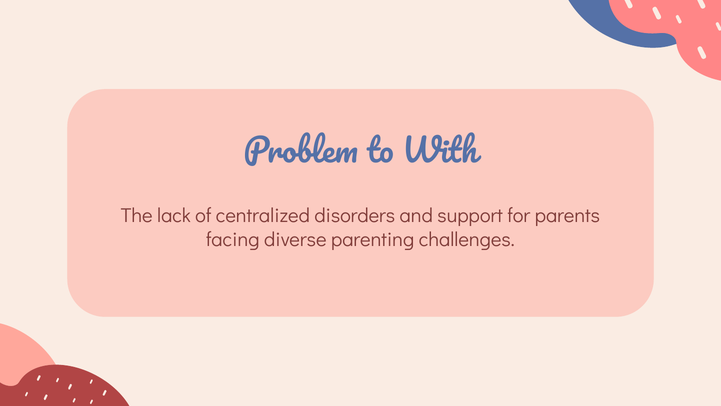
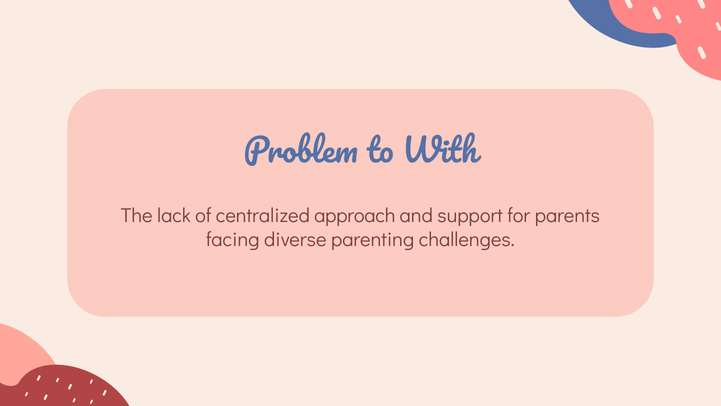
disorders: disorders -> approach
